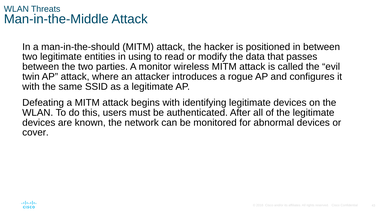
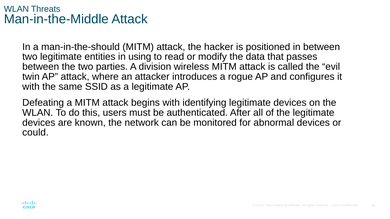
monitor: monitor -> division
cover: cover -> could
